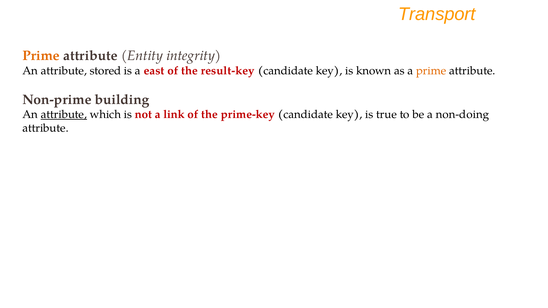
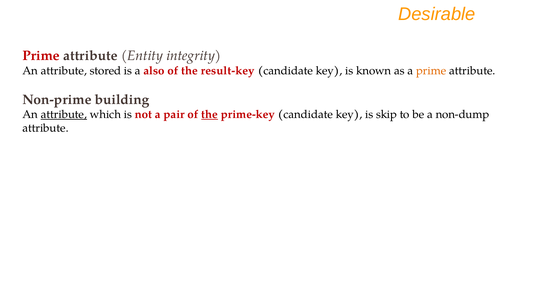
Transport: Transport -> Desirable
Prime at (41, 56) colour: orange -> red
east: east -> also
link: link -> pair
the at (210, 114) underline: none -> present
true: true -> skip
non-doing: non-doing -> non-dump
